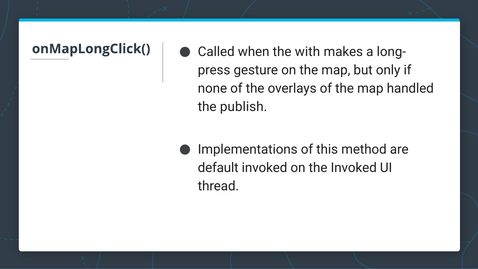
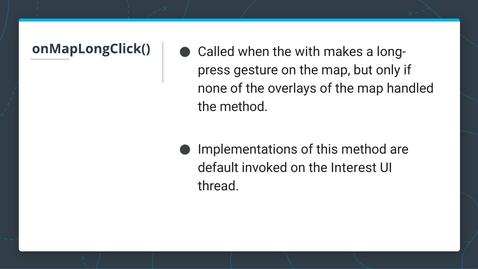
the publish: publish -> method
the Invoked: Invoked -> Interest
